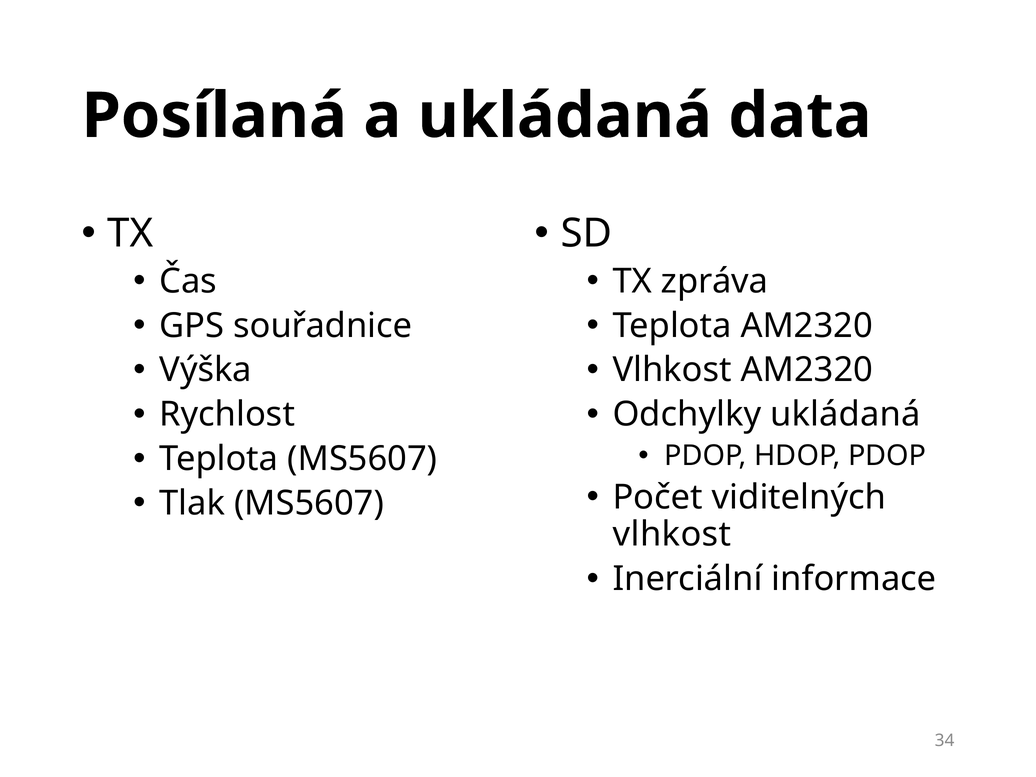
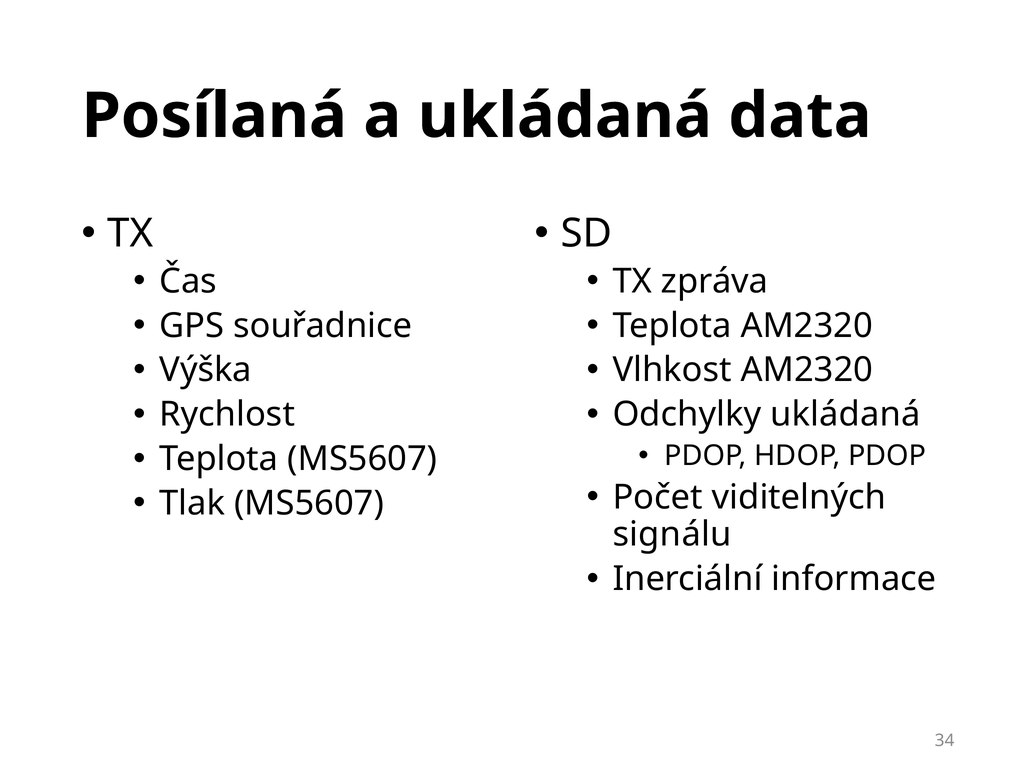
vlhkost at (672, 535): vlhkost -> signálu
